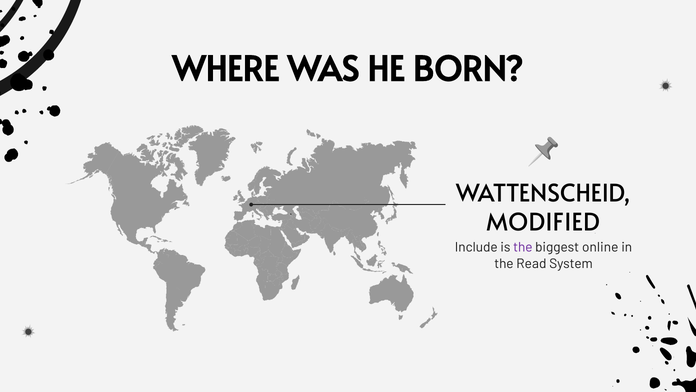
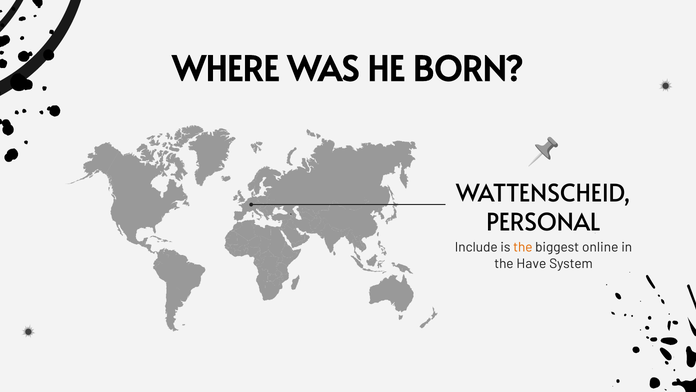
MODIFIED: MODIFIED -> PERSONAL
the at (523, 247) colour: purple -> orange
Read: Read -> Have
